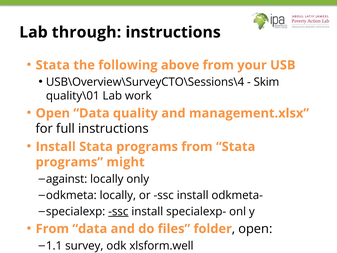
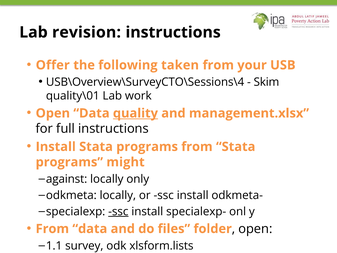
through: through -> revision
Stata at (53, 65): Stata -> Offer
above: above -> taken
quality underline: none -> present
xlsform.well: xlsform.well -> xlsform.lists
